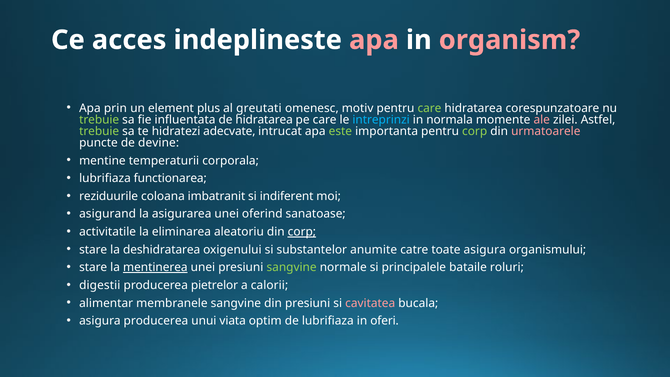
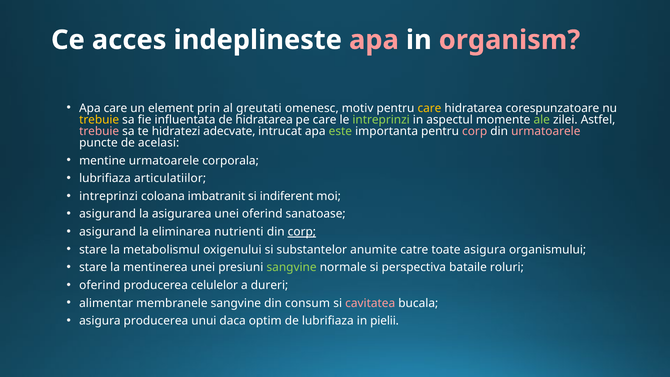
Apa prin: prin -> care
plus: plus -> prin
care at (429, 108) colour: light green -> yellow
trebuie at (99, 120) colour: light green -> yellow
intreprinzi at (381, 120) colour: light blue -> light green
normala: normala -> aspectul
ale colour: pink -> light green
trebuie at (99, 131) colour: light green -> pink
corp at (475, 131) colour: light green -> pink
devine: devine -> acelasi
mentine temperaturii: temperaturii -> urmatoarele
functionarea: functionarea -> articulatiilor
reziduurile at (109, 196): reziduurile -> intreprinzi
activitatile at (108, 232): activitatile -> asigurand
aleatoriu: aleatoriu -> nutrienti
deshidratarea: deshidratarea -> metabolismul
mentinerea underline: present -> none
principalele: principalele -> perspectiva
digestii at (100, 285): digestii -> oferind
pietrelor: pietrelor -> celulelor
calorii: calorii -> dureri
din presiuni: presiuni -> consum
viata: viata -> daca
oferi: oferi -> pielii
